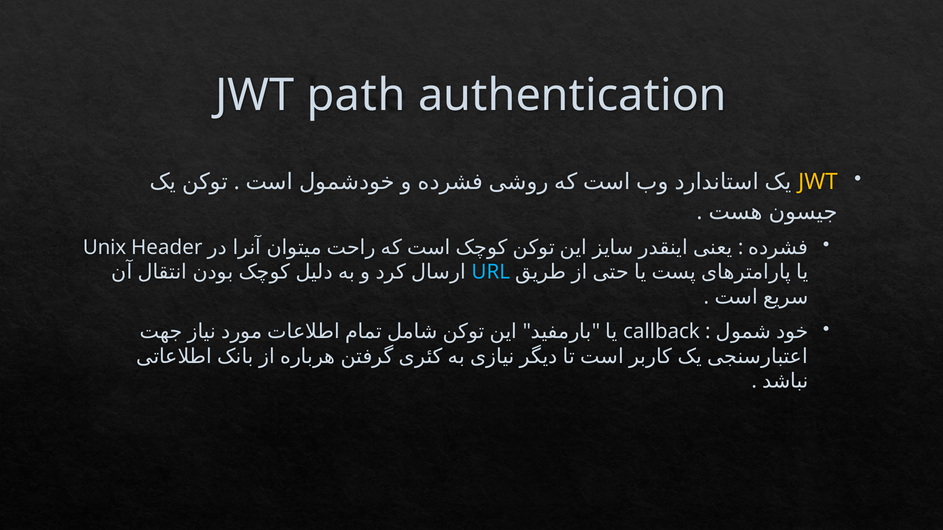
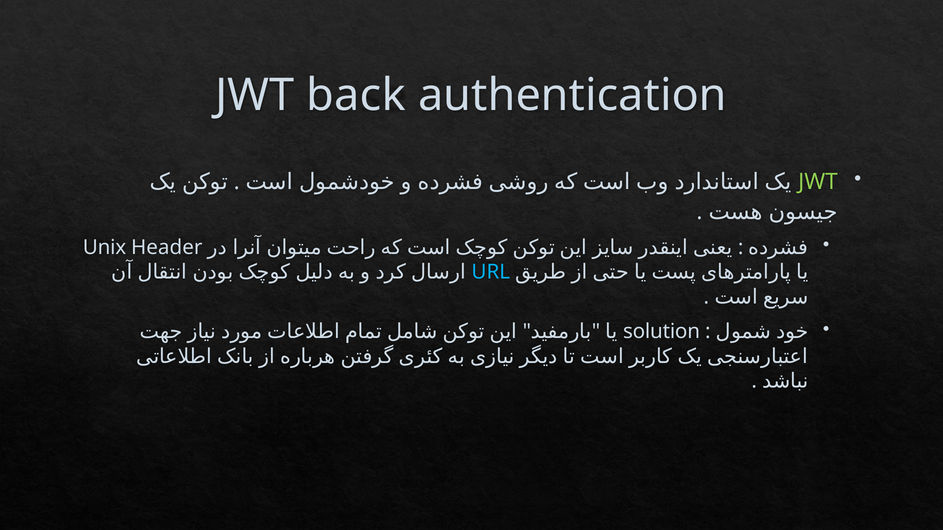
path: path -> back
JWT at (818, 182) colour: yellow -> light green
callback: callback -> solution
